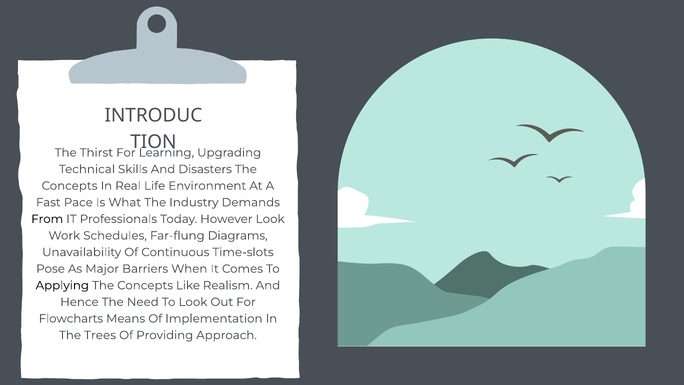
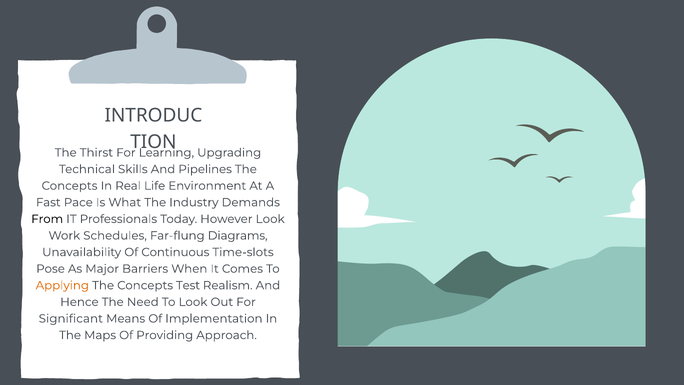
Disasters: Disasters -> Pipelines
Applying colour: black -> orange
Like: Like -> Test
Flowcharts: Flowcharts -> Significant
Trees: Trees -> Maps
